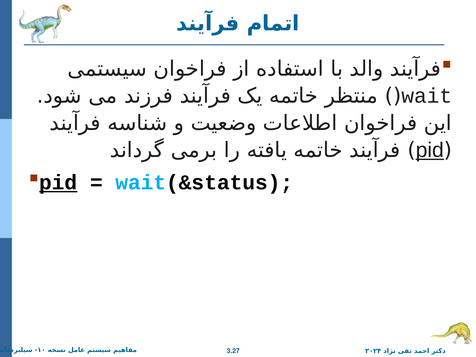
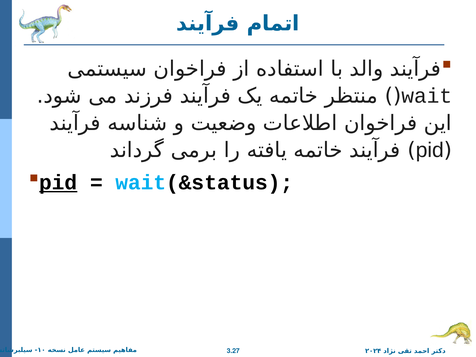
pid at (430, 150) underline: present -> none
